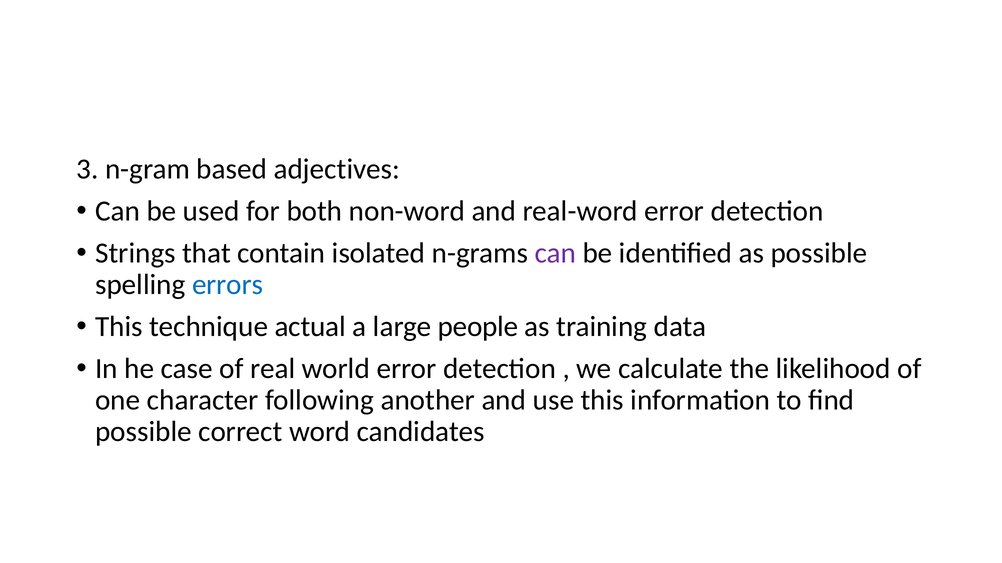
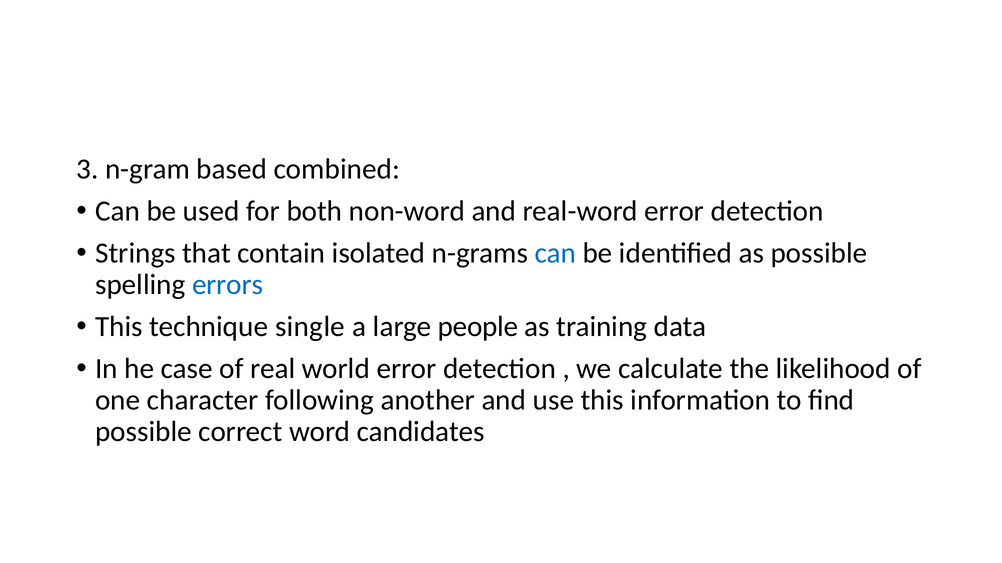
adjectives: adjectives -> combined
can at (555, 253) colour: purple -> blue
actual: actual -> single
